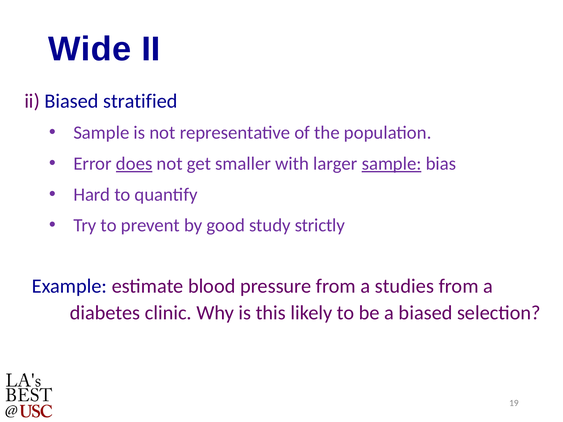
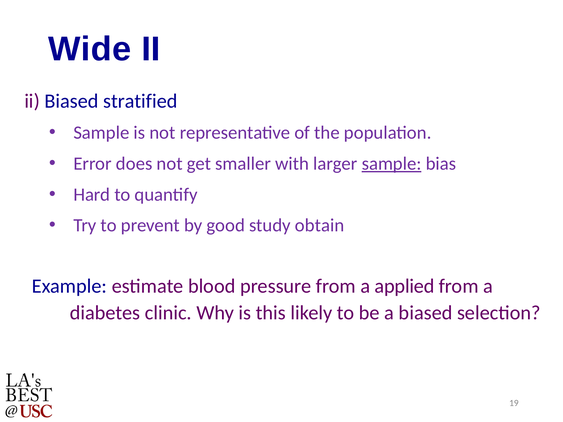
does underline: present -> none
strictly: strictly -> obtain
studies: studies -> applied
